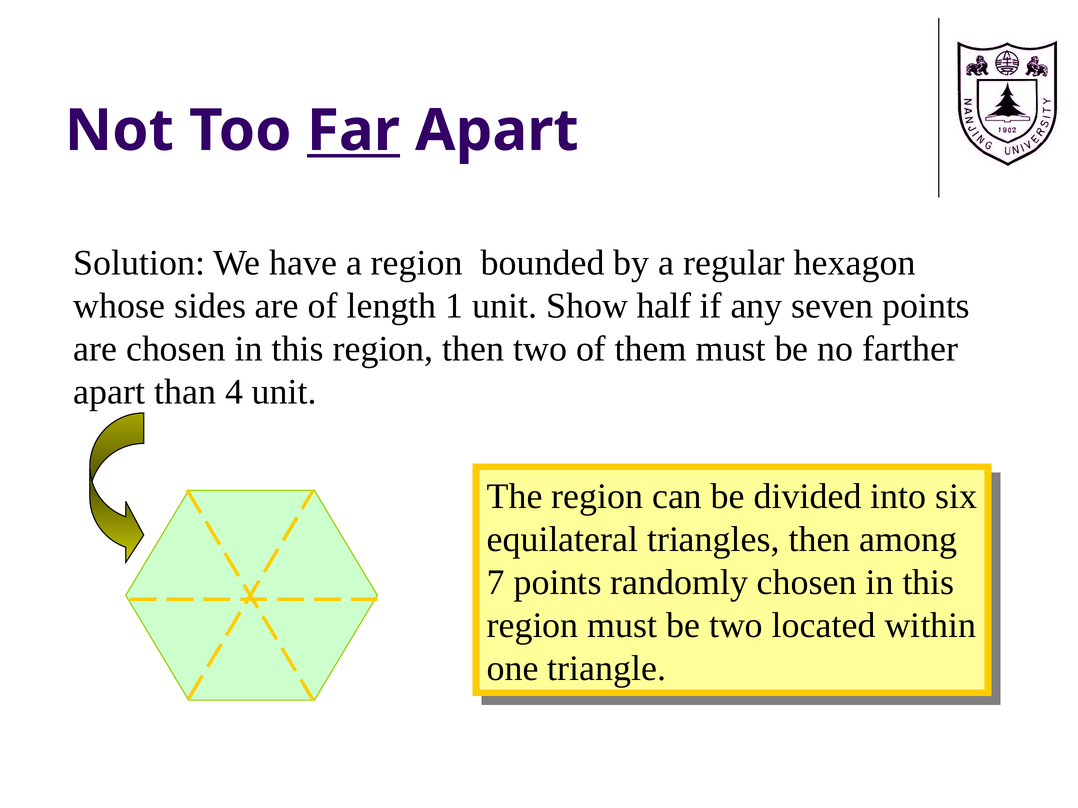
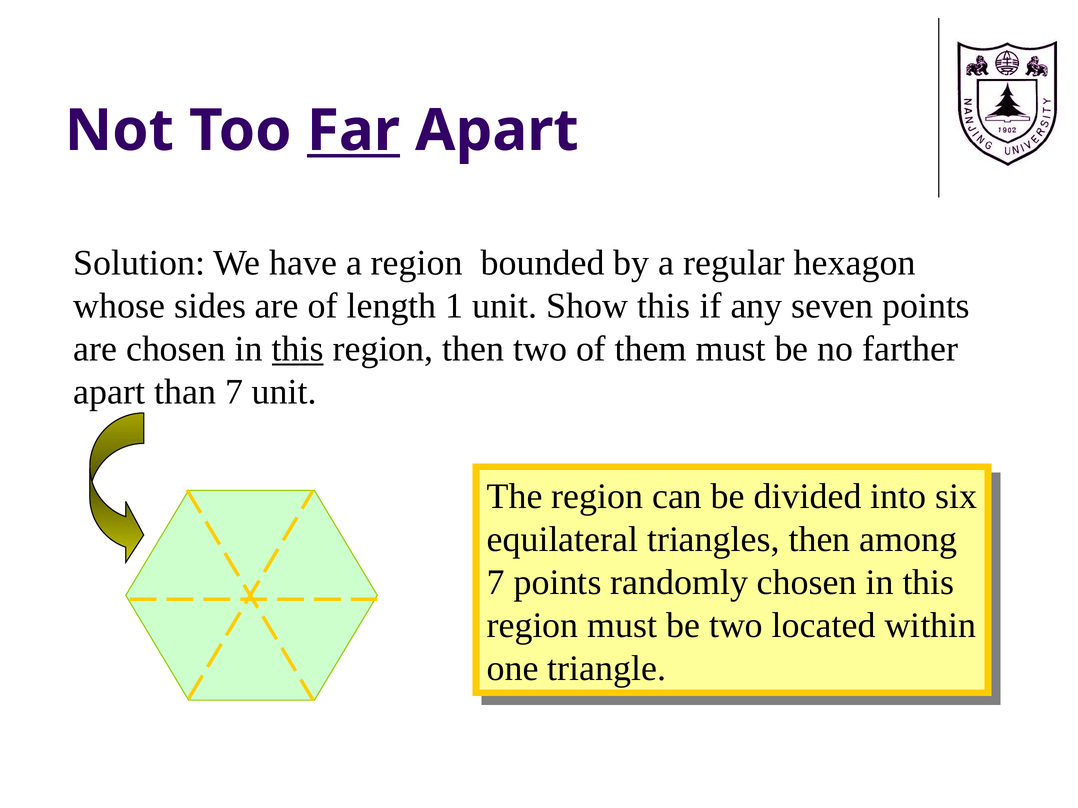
Show half: half -> this
this at (298, 349) underline: none -> present
than 4: 4 -> 7
